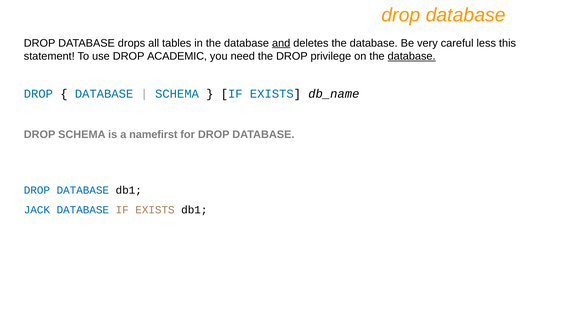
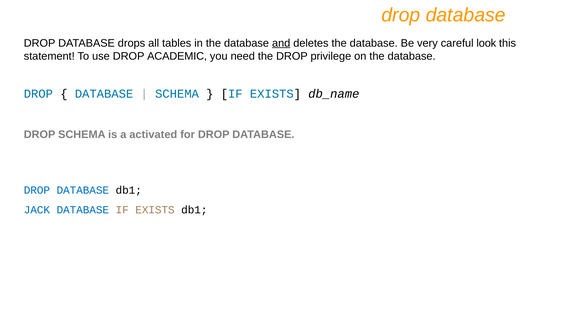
less: less -> look
database at (412, 56) underline: present -> none
namefirst: namefirst -> activated
